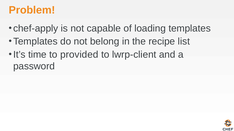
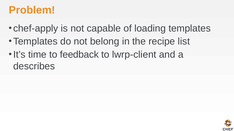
provided: provided -> feedback
password: password -> describes
